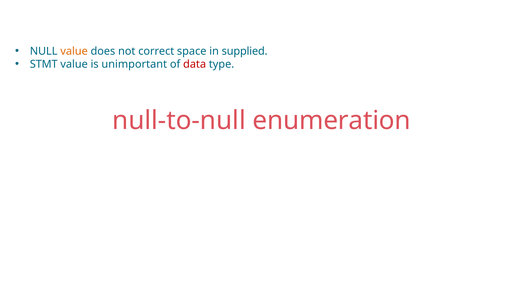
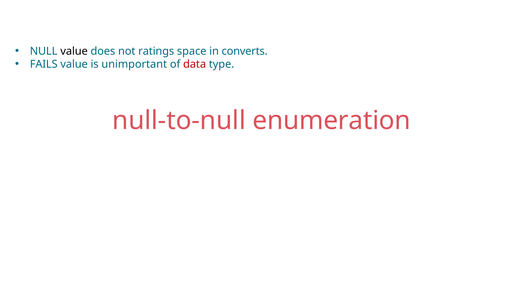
value at (74, 51) colour: orange -> black
correct: correct -> ratings
supplied: supplied -> converts
STMT: STMT -> FAILS
